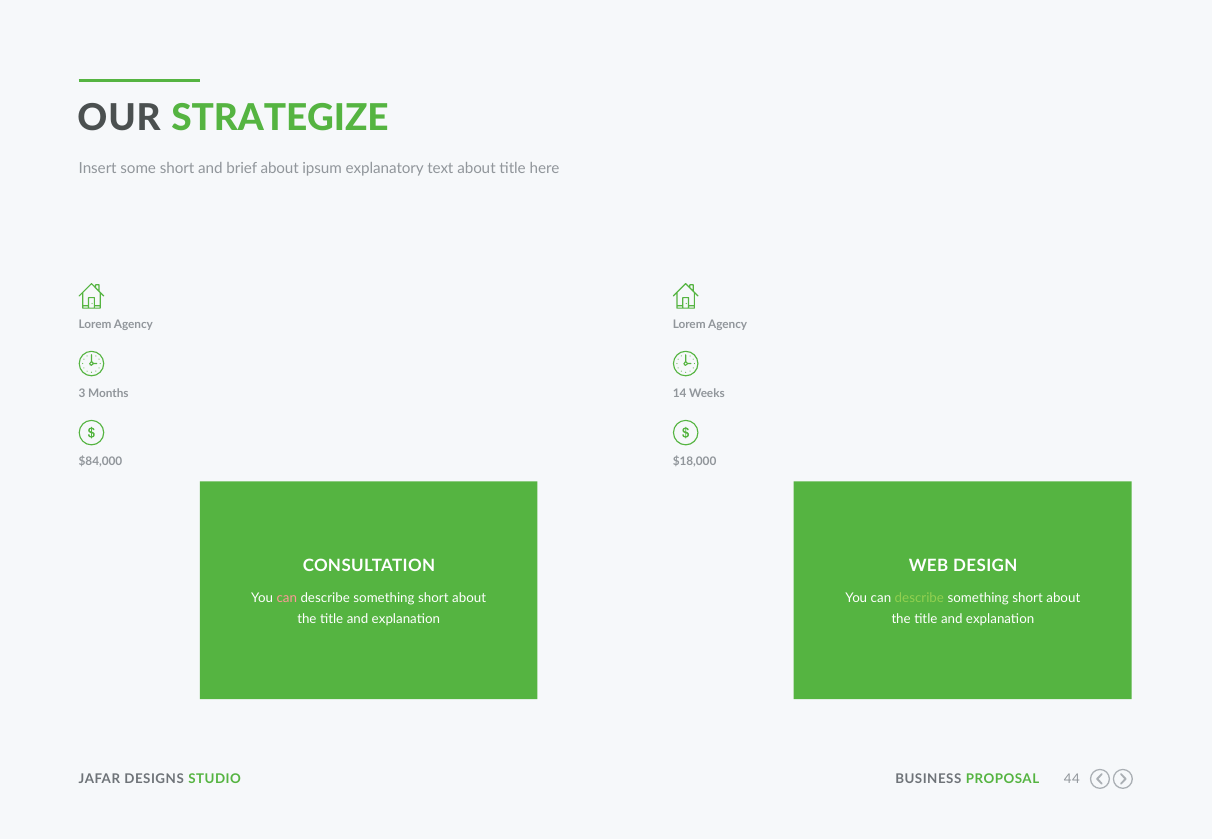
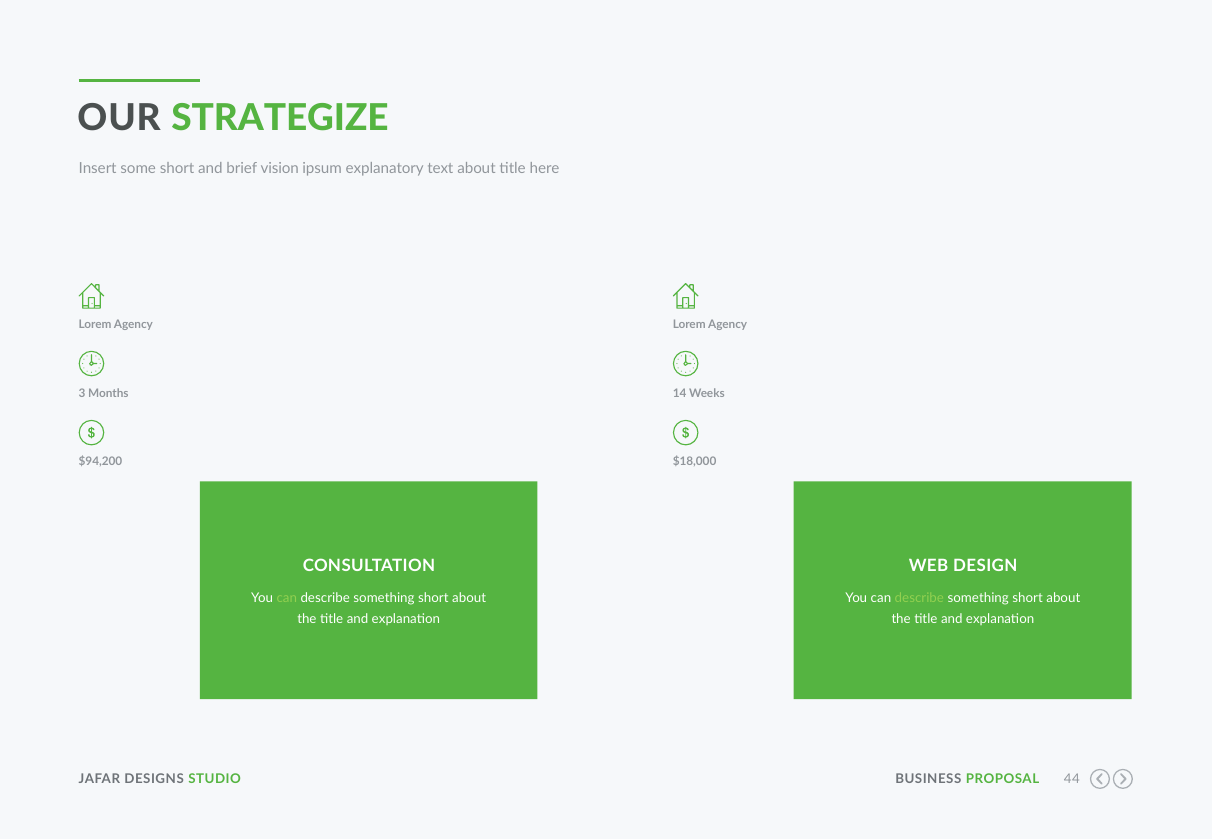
brief about: about -> vision
$84,000: $84,000 -> $94,200
can at (287, 598) colour: pink -> light green
